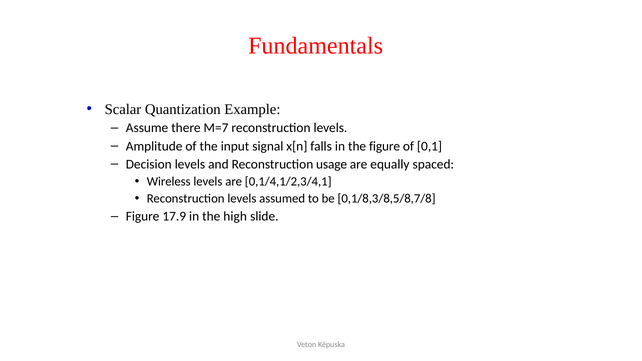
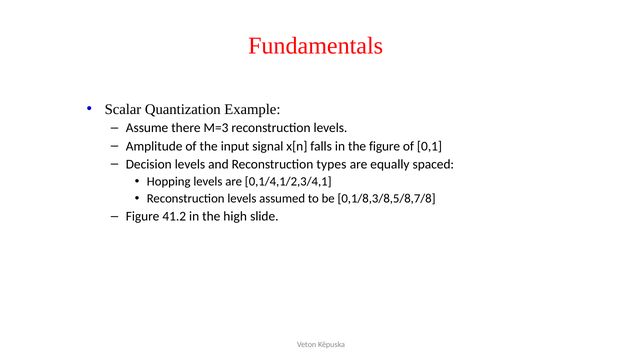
M=7: M=7 -> M=3
usage: usage -> types
Wireless: Wireless -> Hopping
17.9: 17.9 -> 41.2
